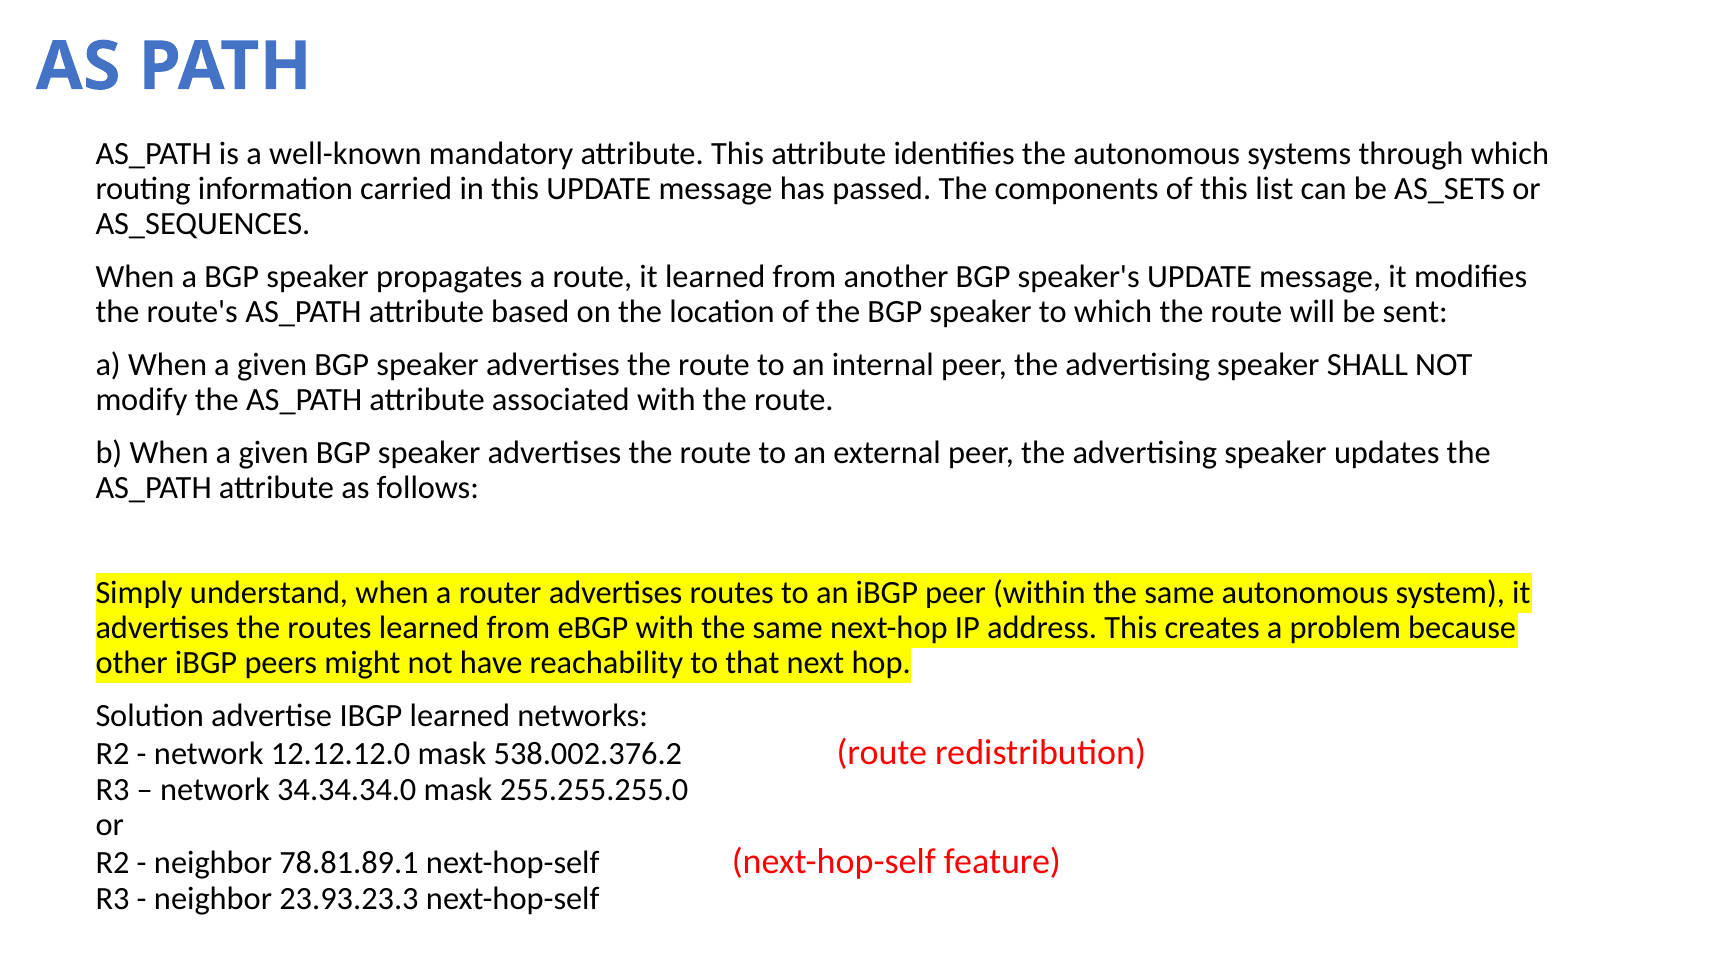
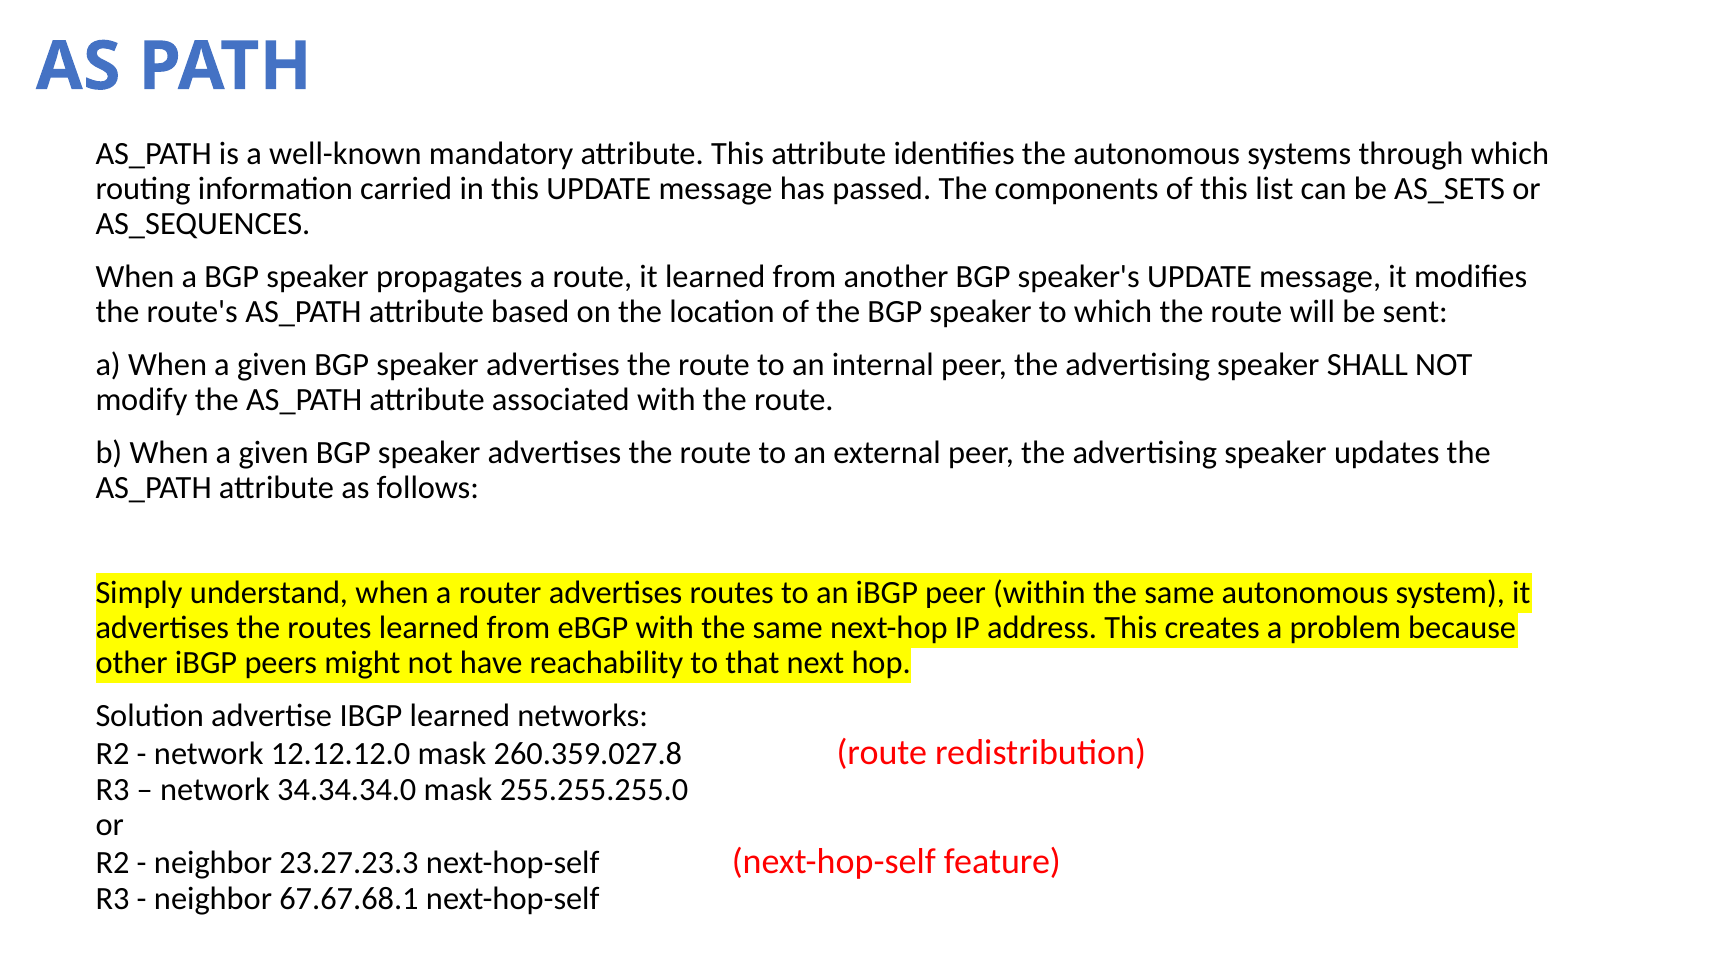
538.002.376.2: 538.002.376.2 -> 260.359.027.8
78.81.89.1: 78.81.89.1 -> 23.27.23.3
23.93.23.3: 23.93.23.3 -> 67.67.68.1
